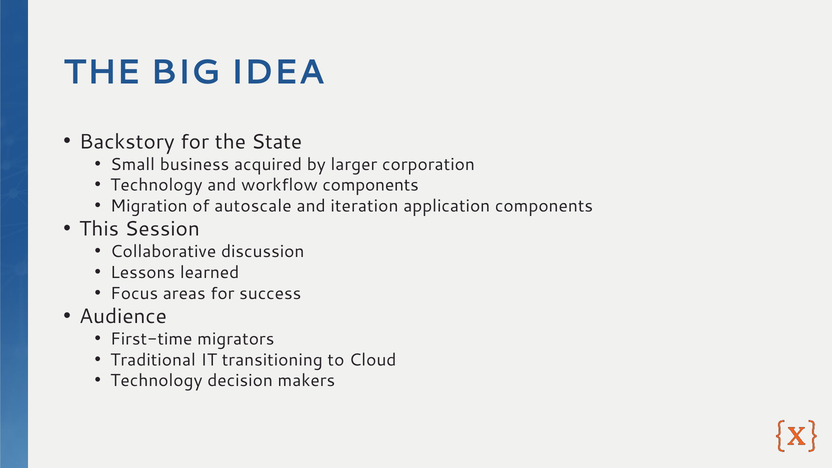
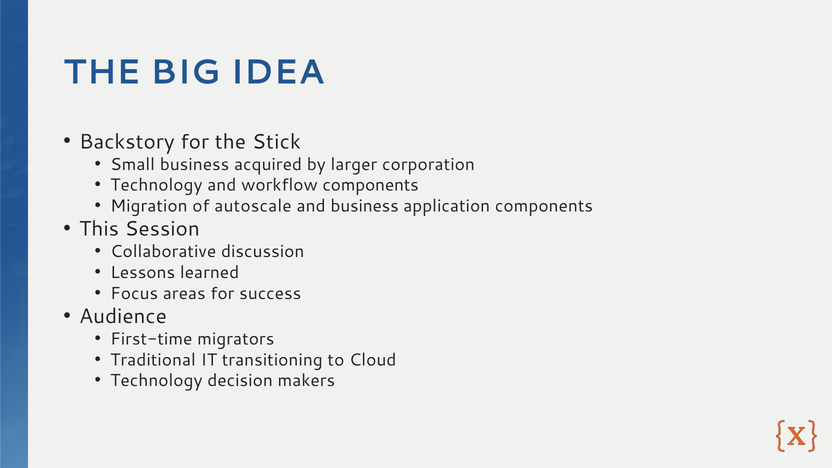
State: State -> Stick
and iteration: iteration -> business
